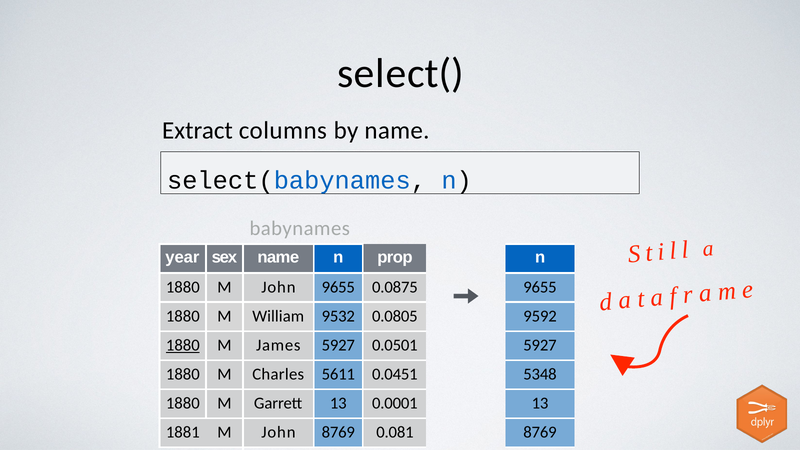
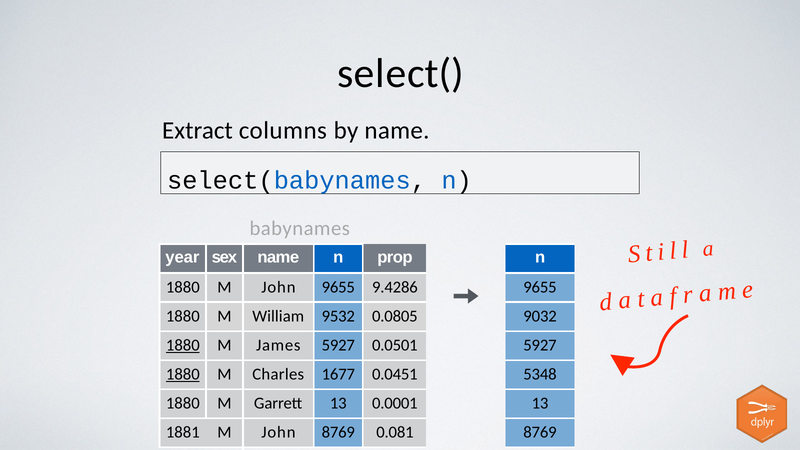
0.0875: 0.0875 -> 9.4286
9592: 9592 -> 9032
1880 at (183, 374) underline: none -> present
5611: 5611 -> 1677
